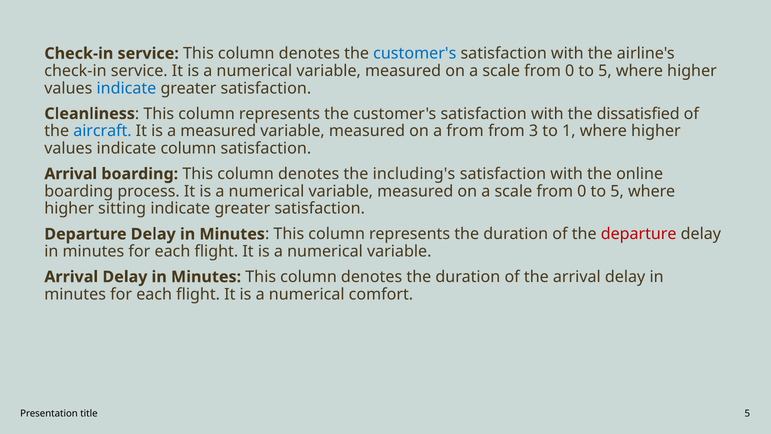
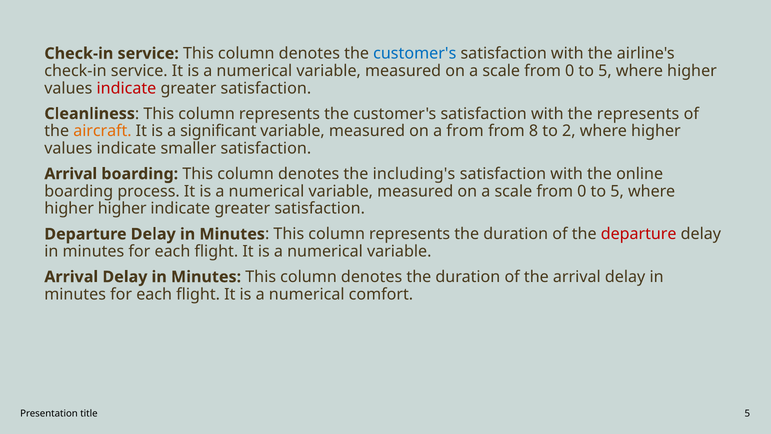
indicate at (126, 88) colour: blue -> red
the dissatisfied: dissatisfied -> represents
aircraft colour: blue -> orange
a measured: measured -> significant
3: 3 -> 8
1: 1 -> 2
indicate column: column -> smaller
higher sitting: sitting -> higher
